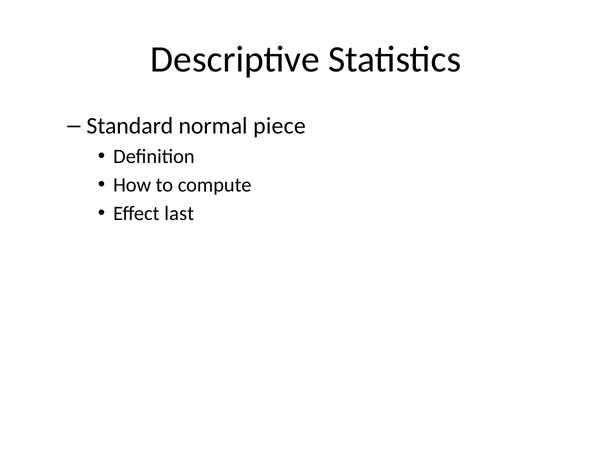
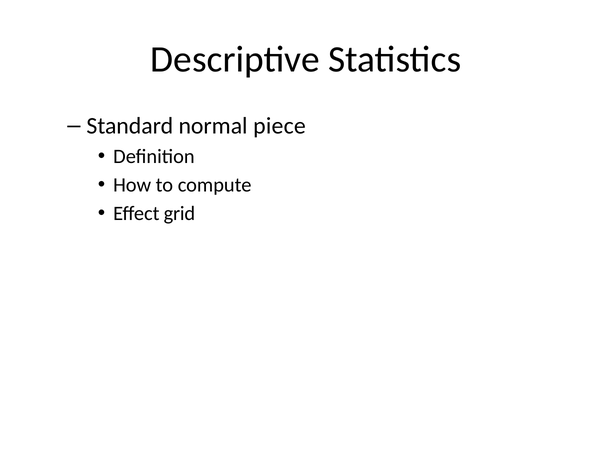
last: last -> grid
